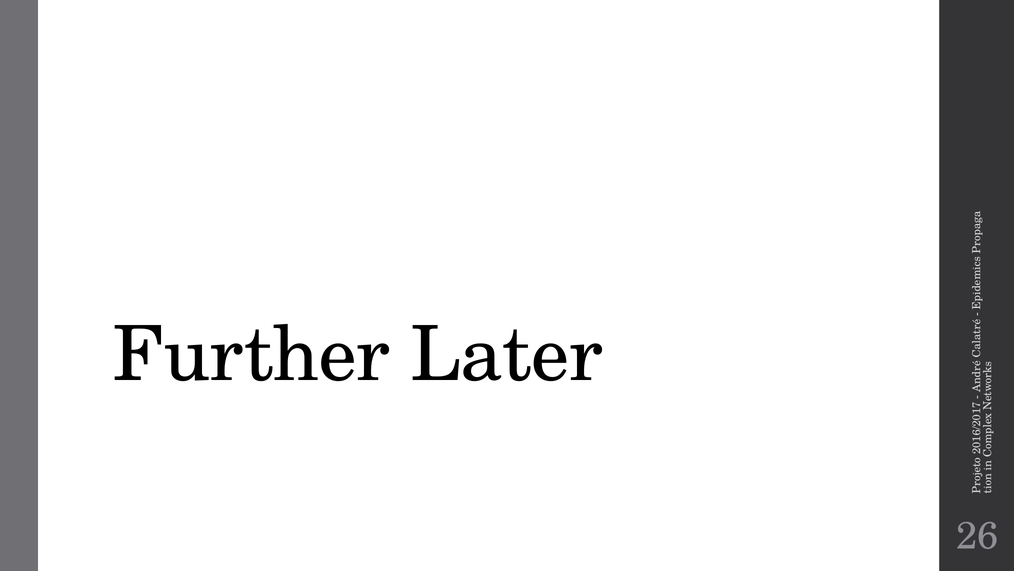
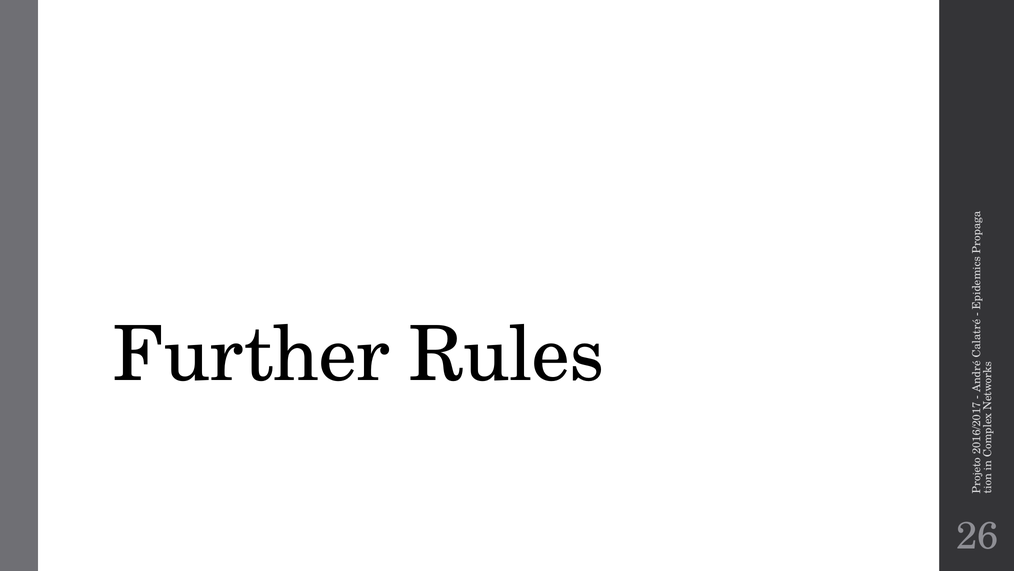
Later: Later -> Rules
